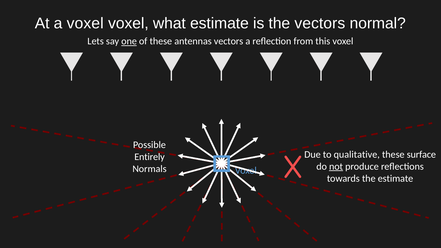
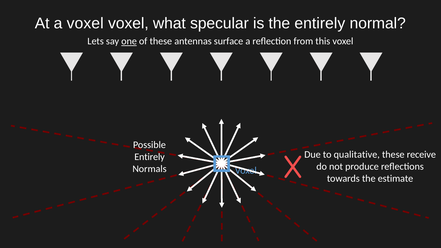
what estimate: estimate -> specular
the vectors: vectors -> entirely
antennas vectors: vectors -> surface
surface: surface -> receive
not underline: present -> none
